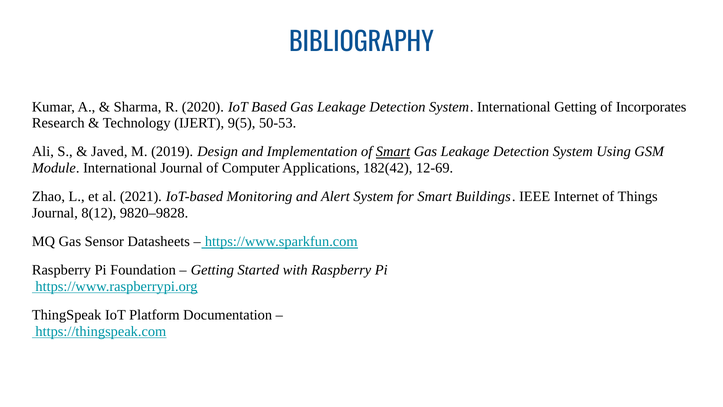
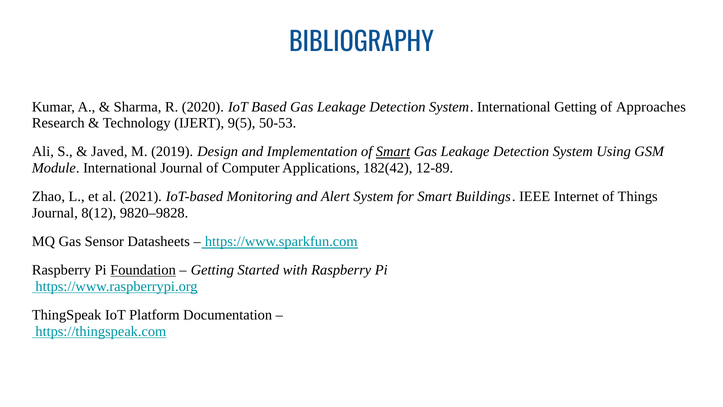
Incorporates: Incorporates -> Approaches
12-69: 12-69 -> 12-89
Foundation underline: none -> present
